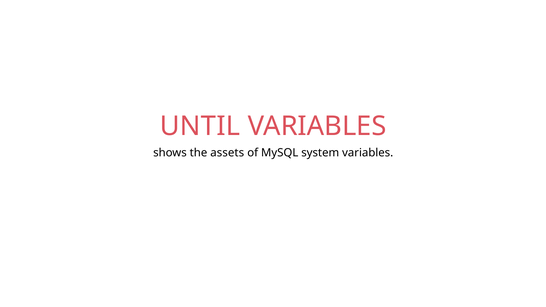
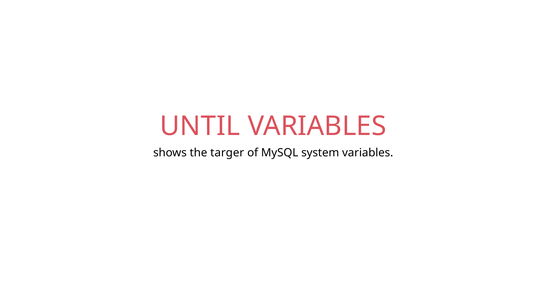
assets: assets -> targer
